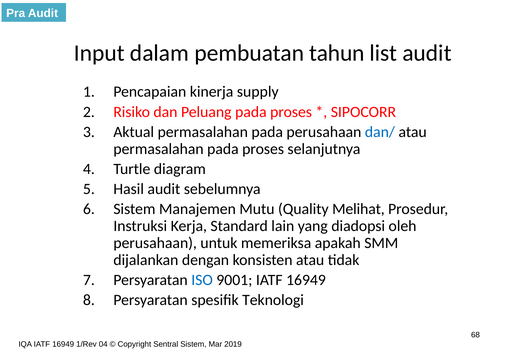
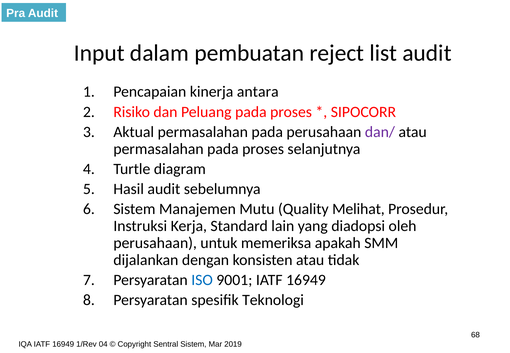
tahun: tahun -> reject
supply: supply -> antara
dan/ colour: blue -> purple
